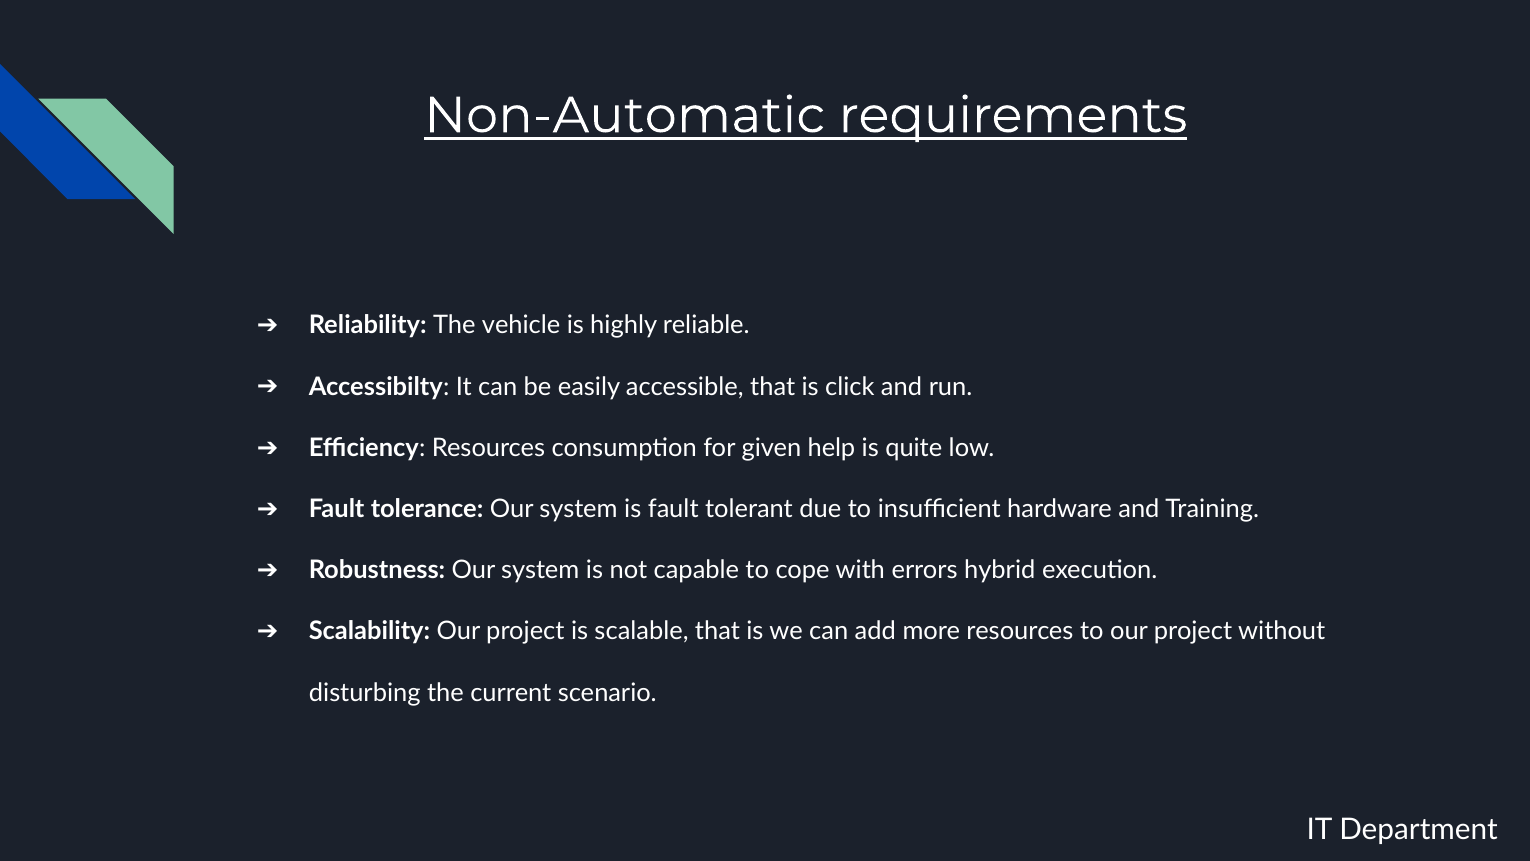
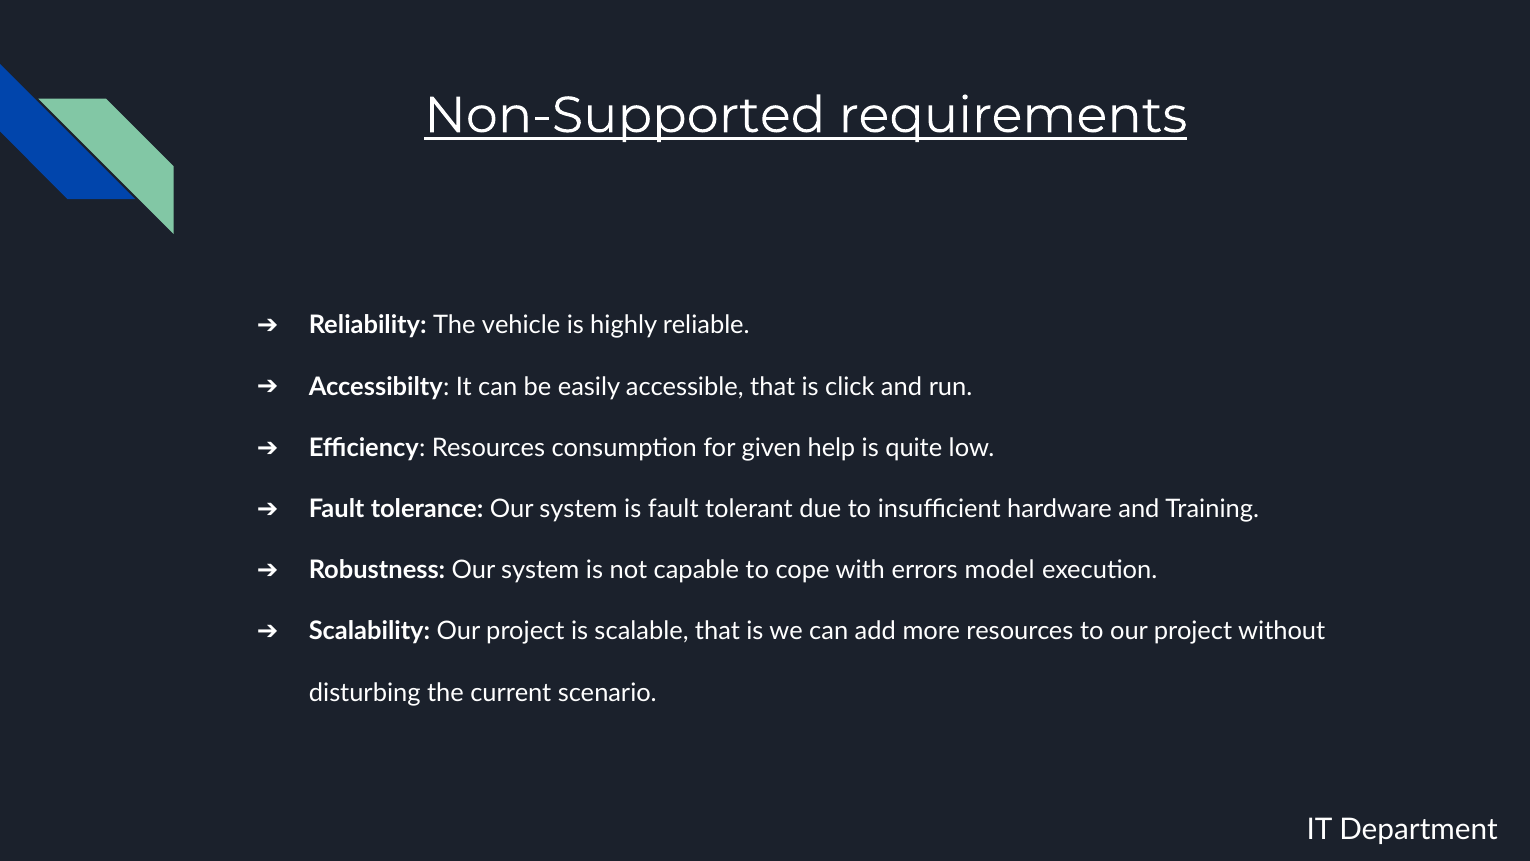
Non-Automatic: Non-Automatic -> Non-Supported
hybrid: hybrid -> model
